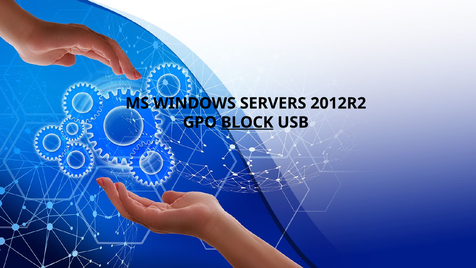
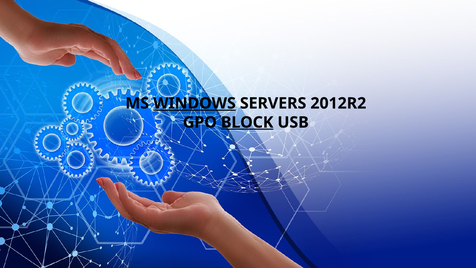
WINDOWS underline: none -> present
